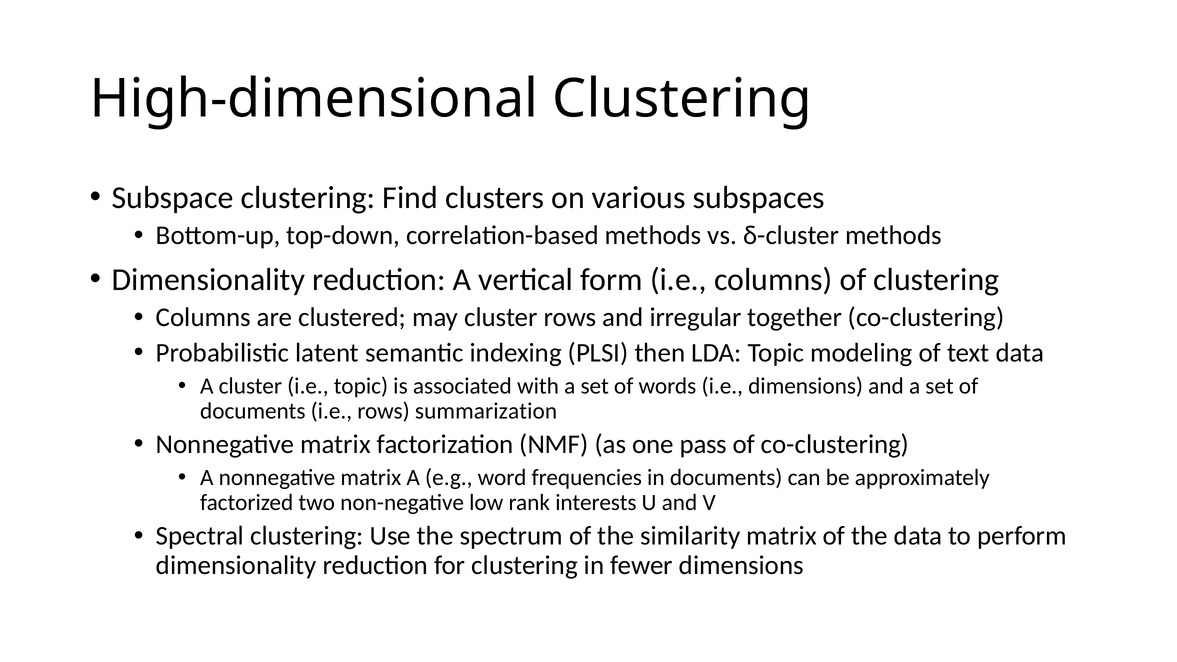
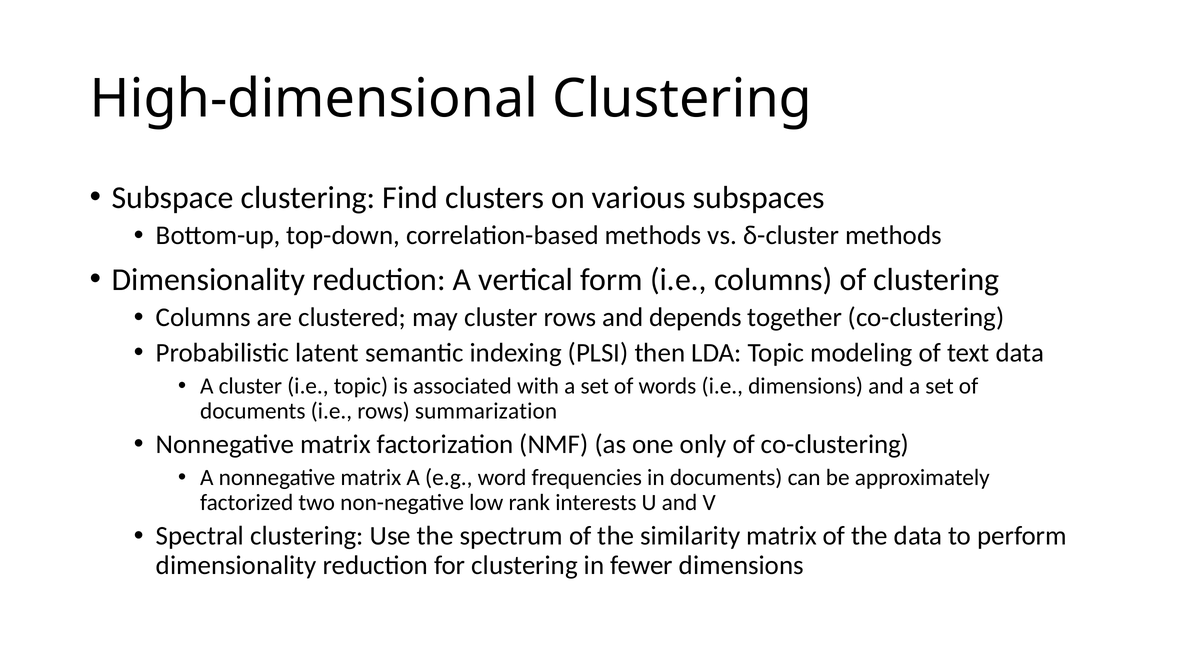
irregular: irregular -> depends
pass: pass -> only
